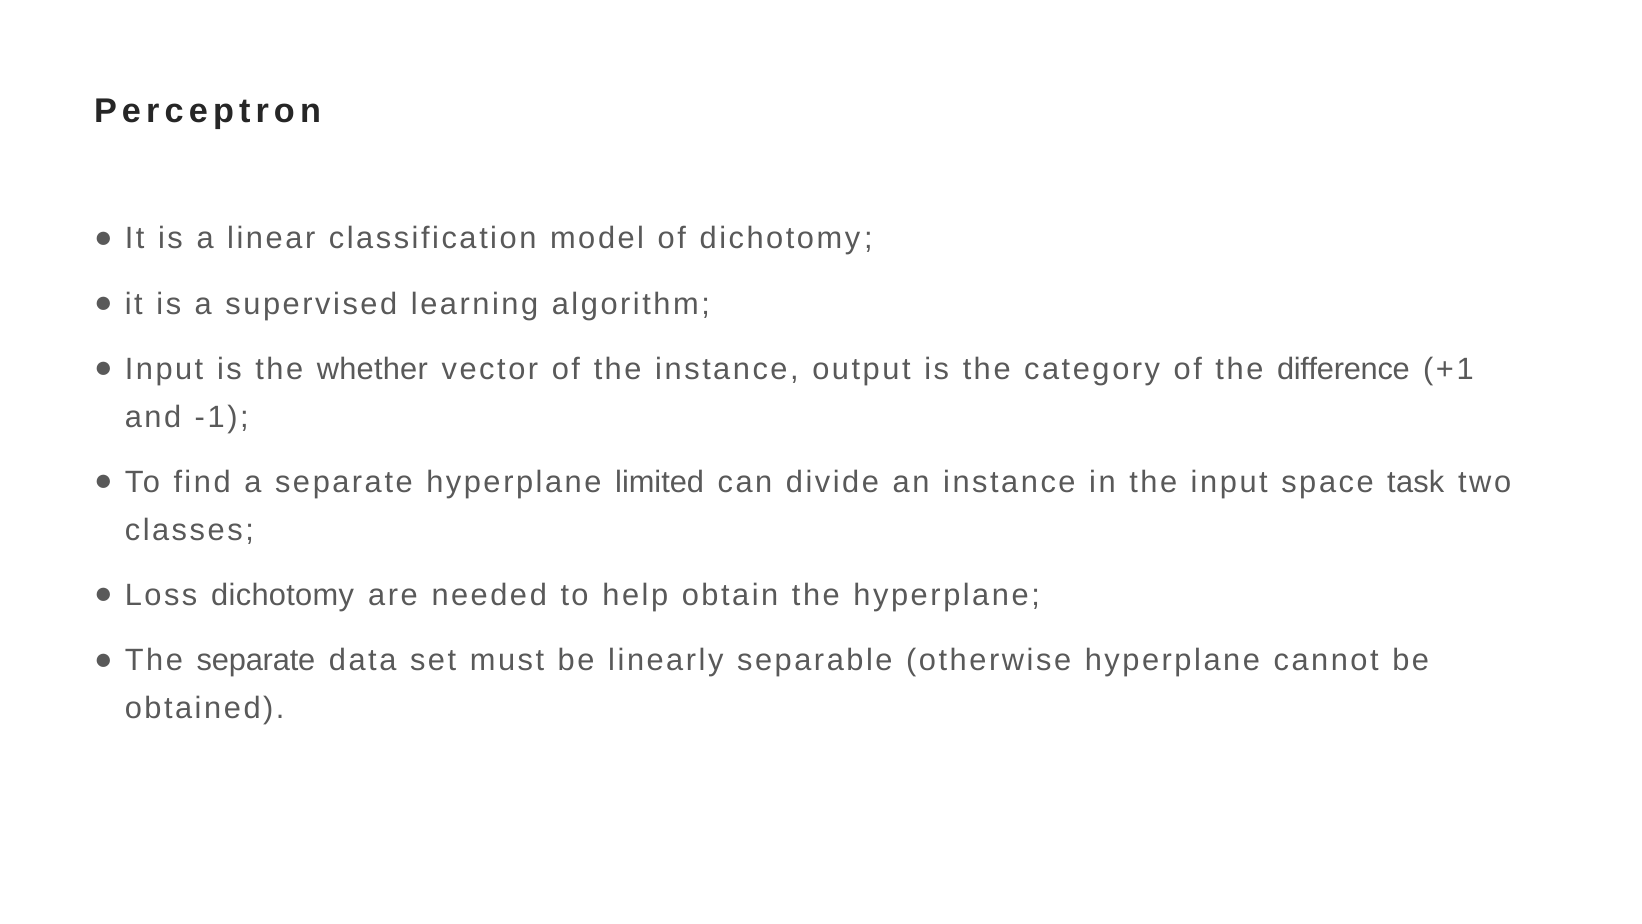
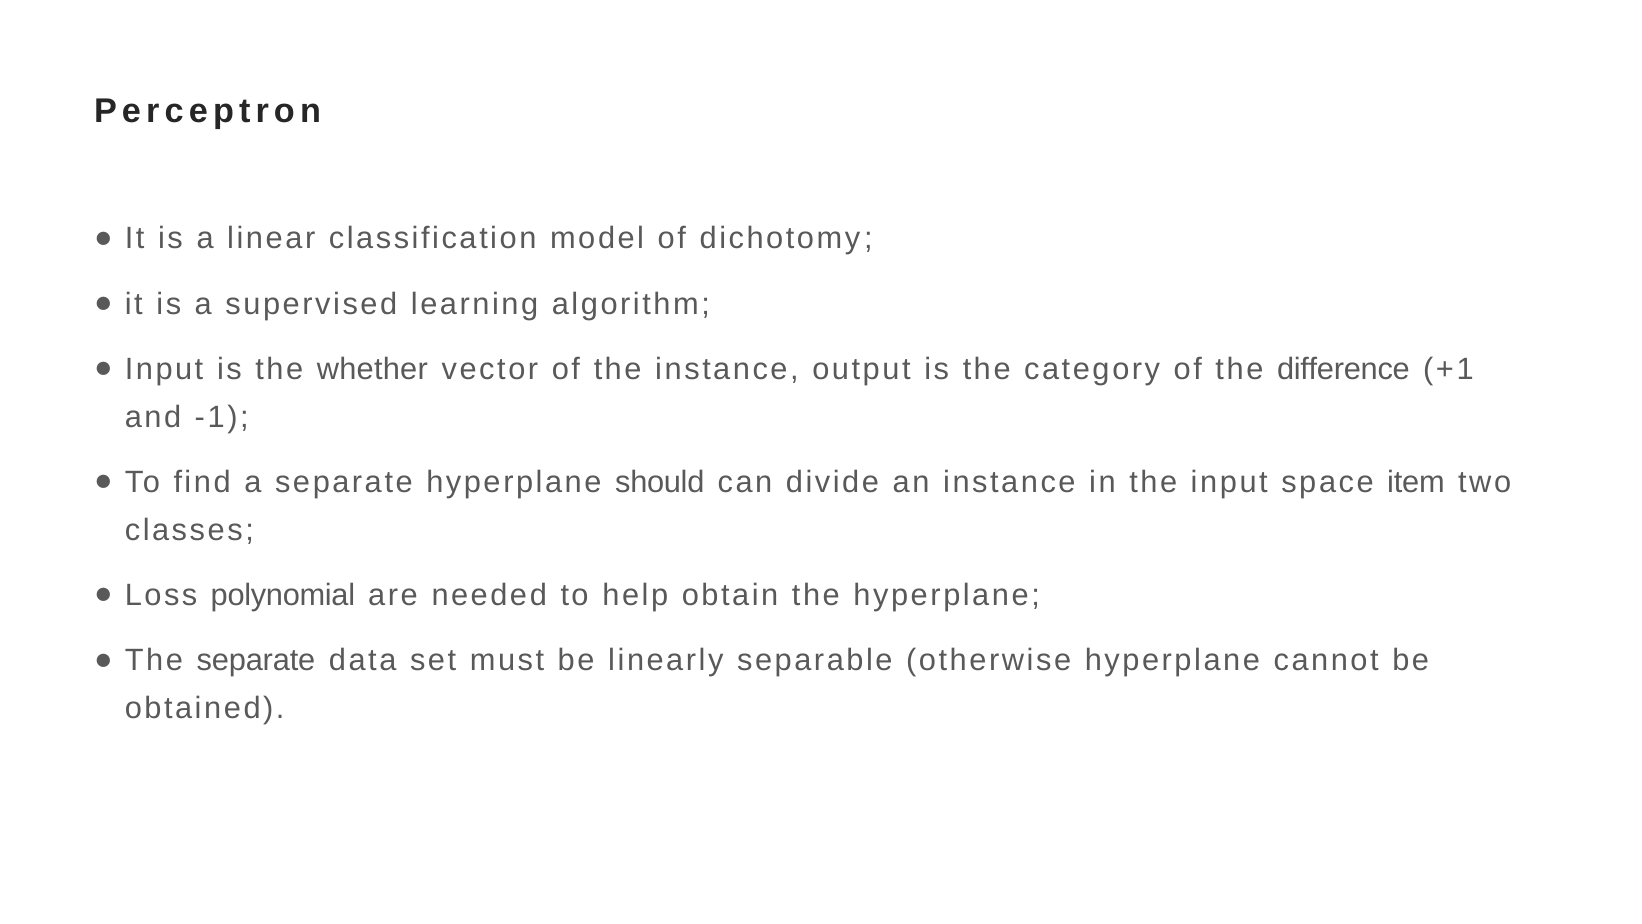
limited: limited -> should
task: task -> item
Loss dichotomy: dichotomy -> polynomial
